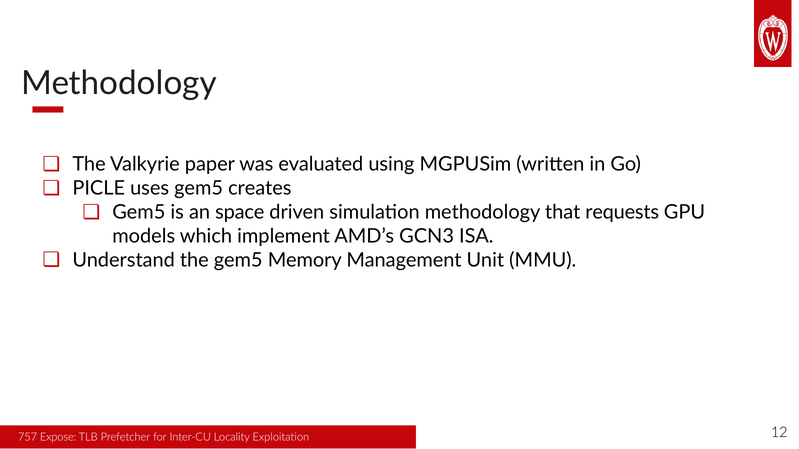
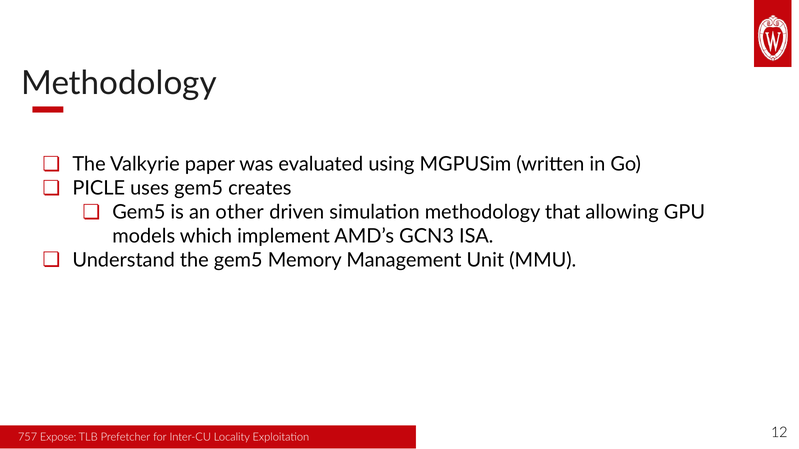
space: space -> other
requests: requests -> allowing
